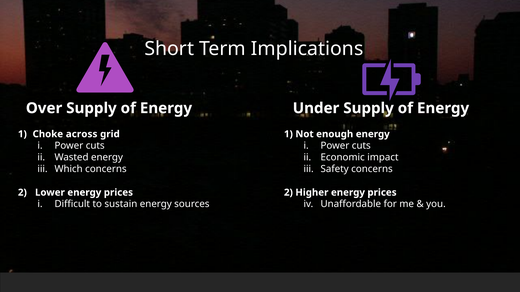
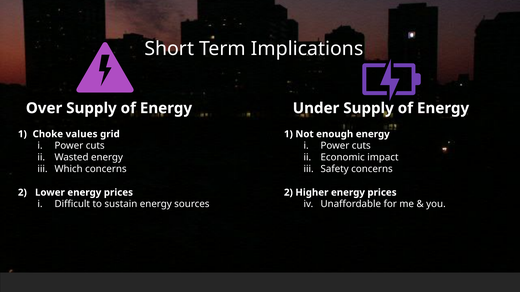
across: across -> values
